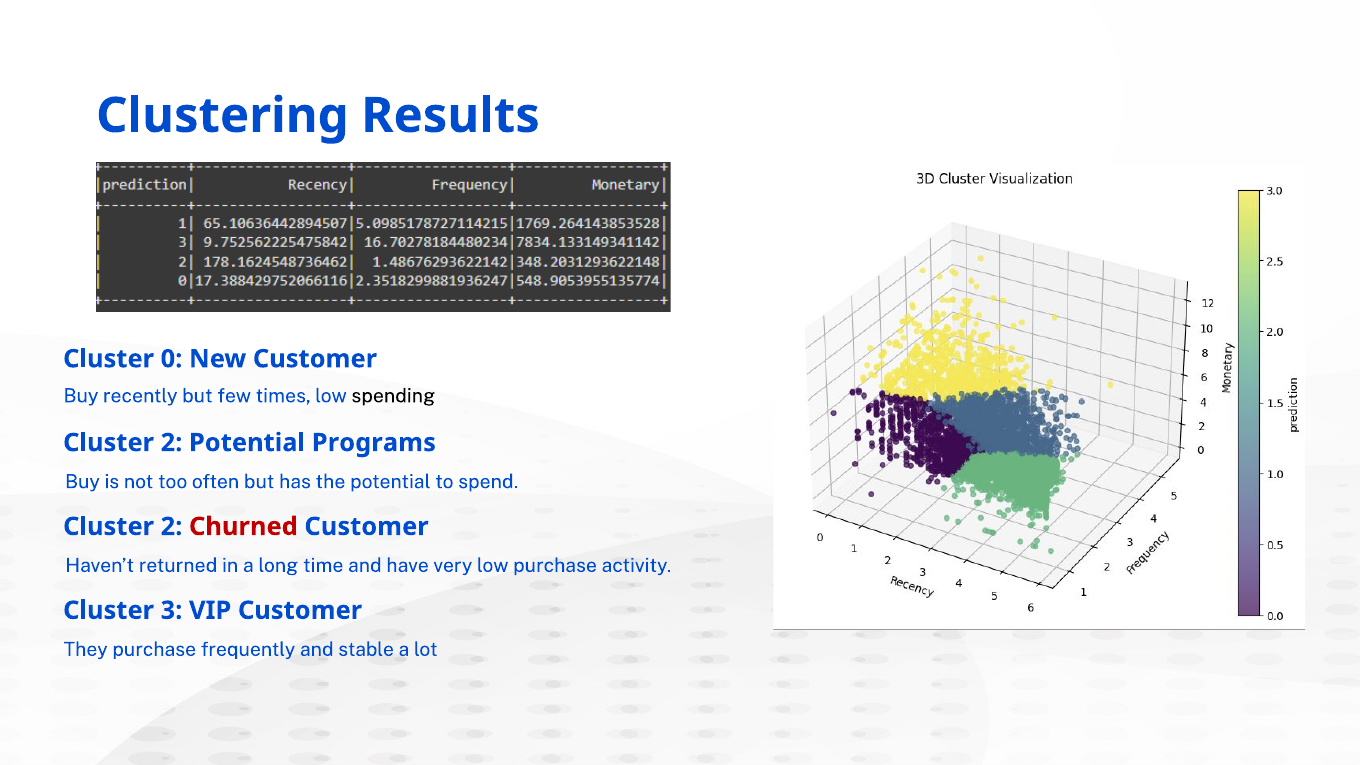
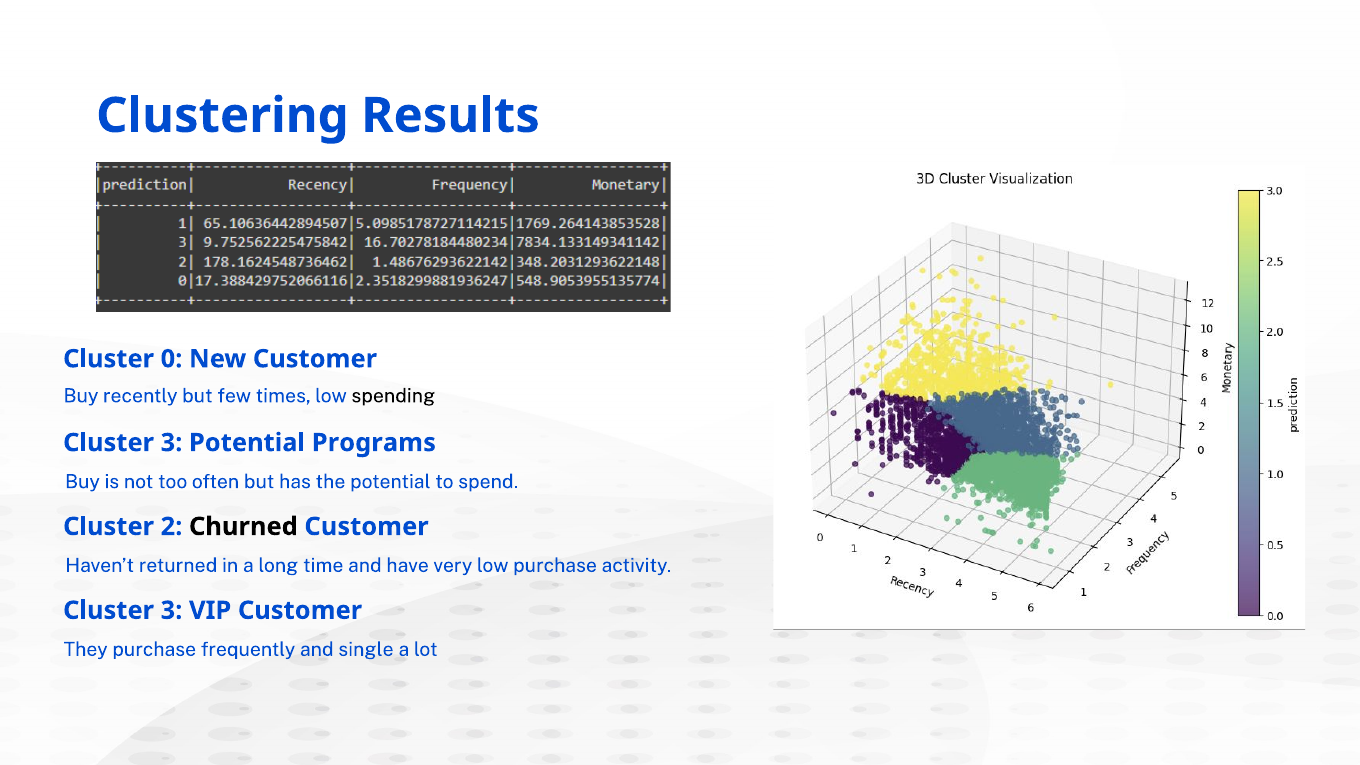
2 at (171, 443): 2 -> 3
Churned colour: red -> black
stable: stable -> single
